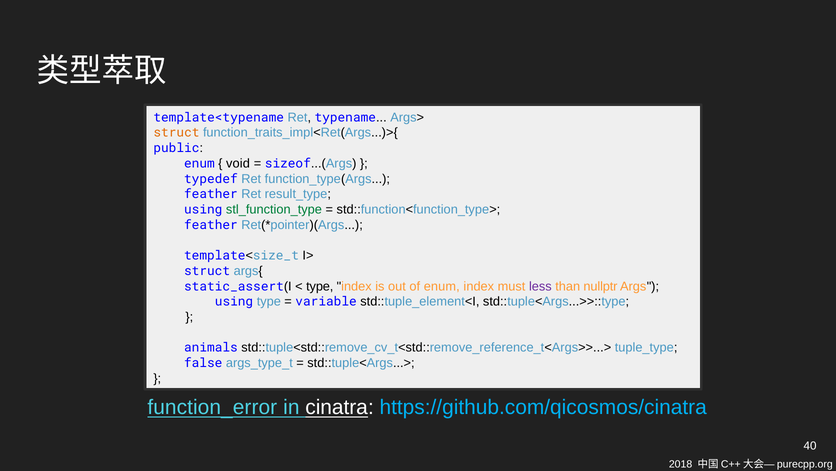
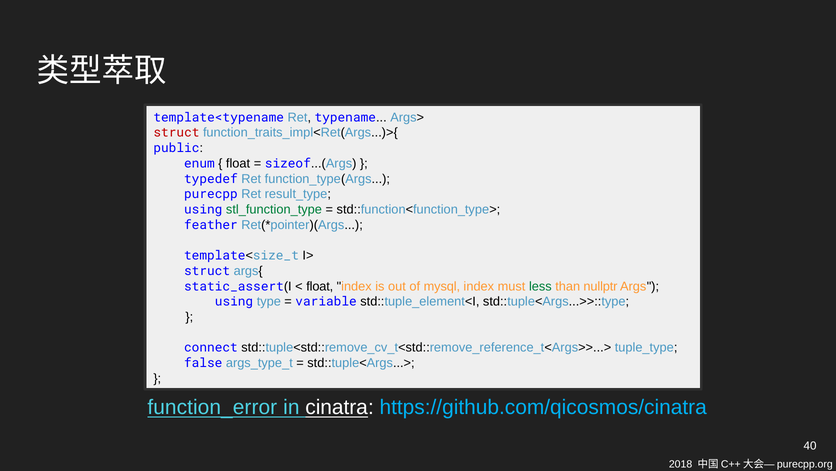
struct at (176, 133) colour: orange -> red
void at (238, 163): void -> float
feather at (211, 194): feather -> purecpp
type at (320, 286): type -> float
of enum: enum -> mysql
less colour: purple -> green
animals: animals -> connect
